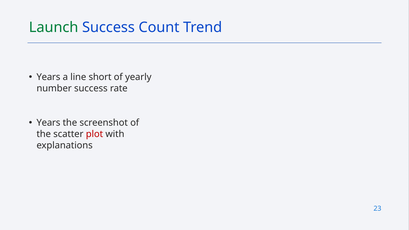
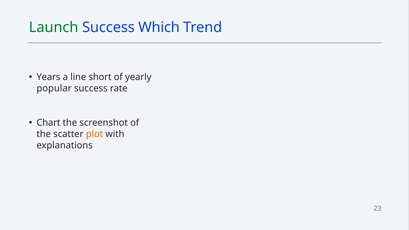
Count: Count -> Which
number: number -> popular
Years at (48, 123): Years -> Chart
plot colour: red -> orange
